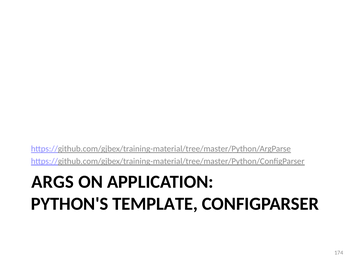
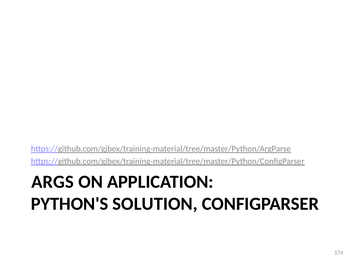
TEMPLATE: TEMPLATE -> SOLUTION
